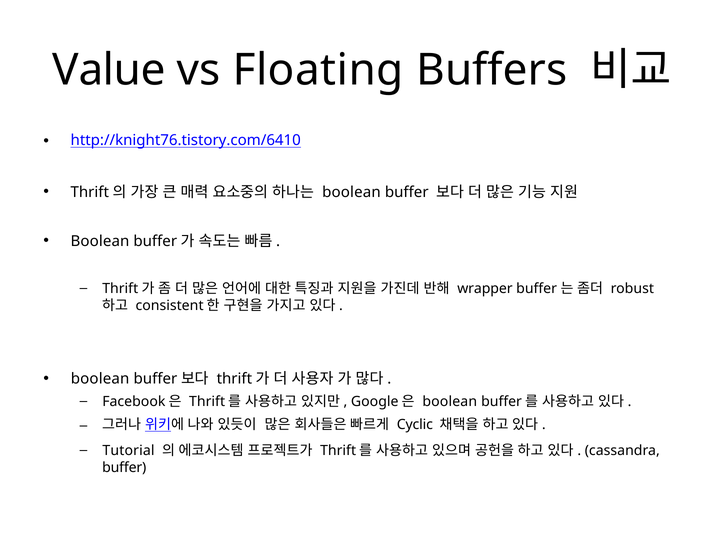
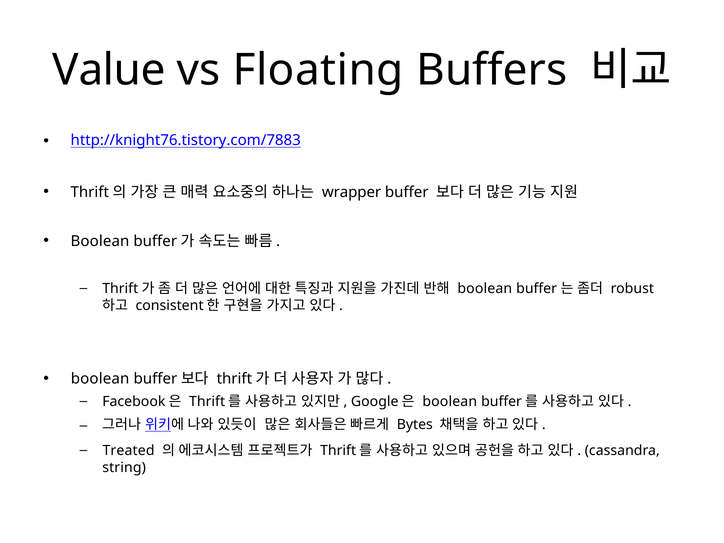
http://knight76.tistory.com/6410: http://knight76.tistory.com/6410 -> http://knight76.tistory.com/7883
boolean at (351, 192): boolean -> wrapper
wrapper at (485, 289): wrapper -> boolean
Cyclic: Cyclic -> Bytes
Tutorial: Tutorial -> Treated
buffer at (124, 467): buffer -> string
